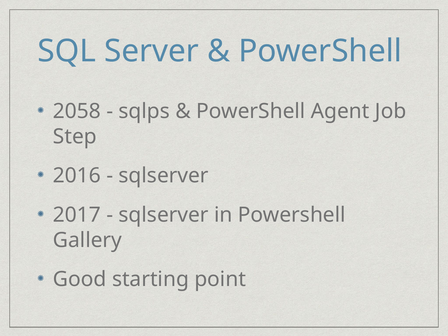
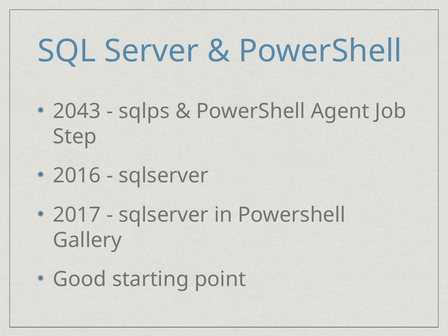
2058: 2058 -> 2043
